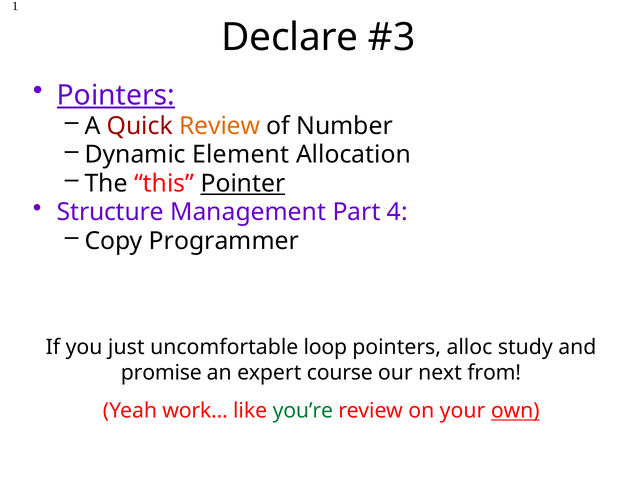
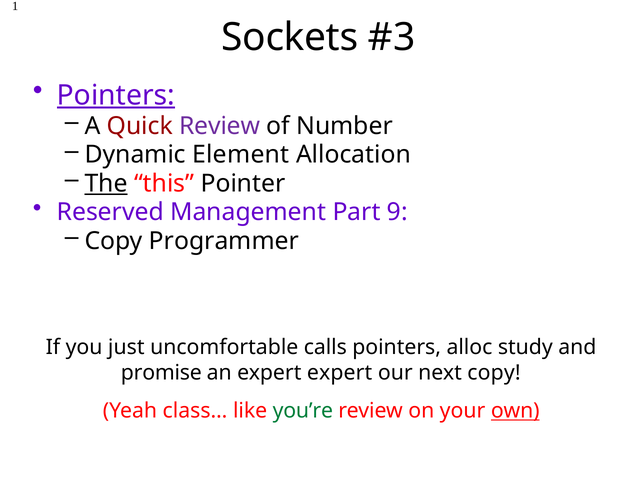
Declare: Declare -> Sockets
Review at (220, 126) colour: orange -> purple
The underline: none -> present
Pointer underline: present -> none
Structure: Structure -> Reserved
4: 4 -> 9
loop: loop -> calls
expert course: course -> expert
next from: from -> copy
work…: work… -> class…
